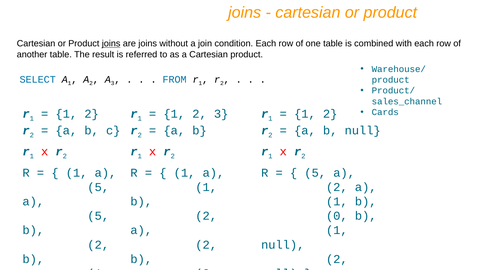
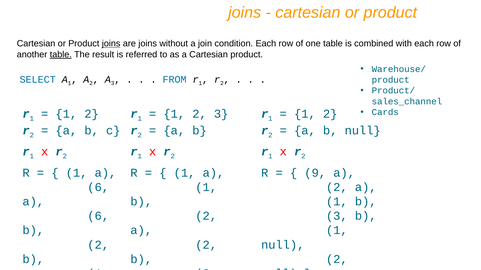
table at (61, 55) underline: none -> present
5 at (315, 173): 5 -> 9
5 at (98, 188): 5 -> 6
5 at (98, 216): 5 -> 6
0 at (337, 216): 0 -> 3
